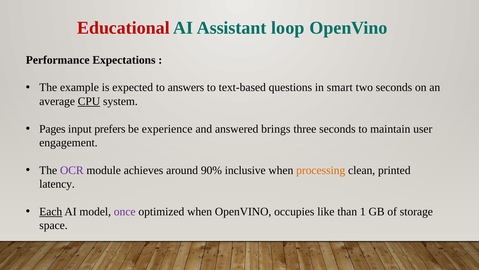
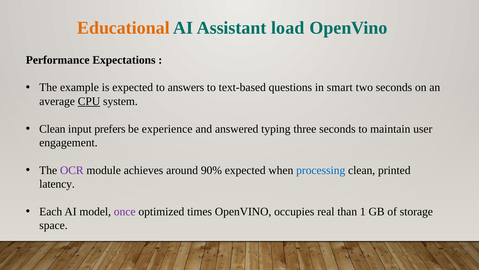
Educational colour: red -> orange
loop: loop -> load
Pages at (52, 129): Pages -> Clean
brings: brings -> typing
90% inclusive: inclusive -> expected
processing colour: orange -> blue
Each underline: present -> none
optimized when: when -> times
like: like -> real
